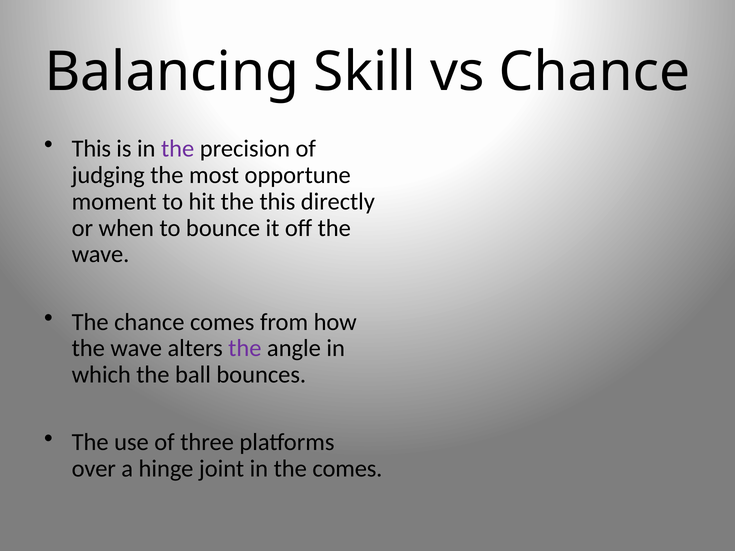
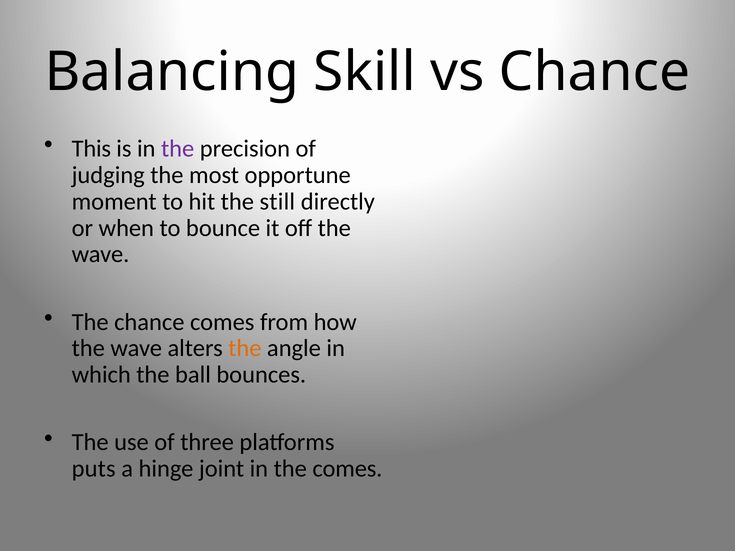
the this: this -> still
the at (245, 349) colour: purple -> orange
over: over -> puts
